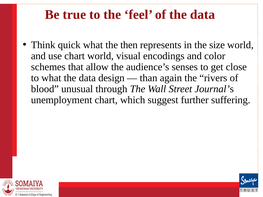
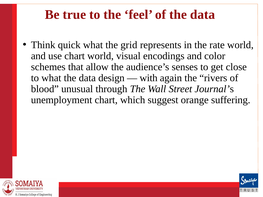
then: then -> grid
size: size -> rate
than: than -> with
further: further -> orange
